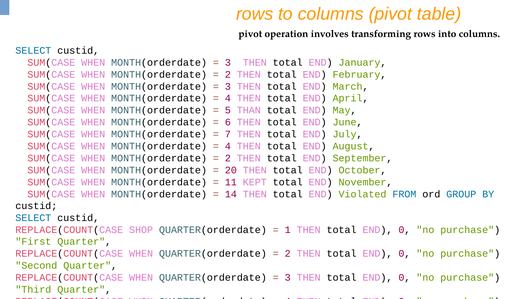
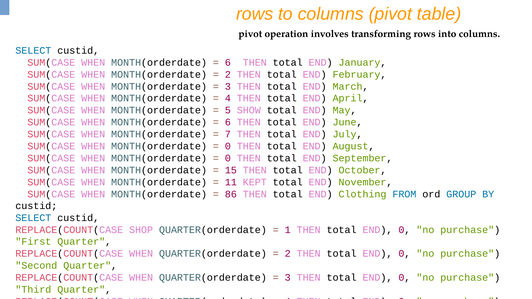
3 at (228, 63): 3 -> 6
THAN: THAN -> SHOW
4 at (228, 146): 4 -> 0
2 at (228, 158): 2 -> 0
20: 20 -> 15
14: 14 -> 86
Violated: Violated -> Clothing
